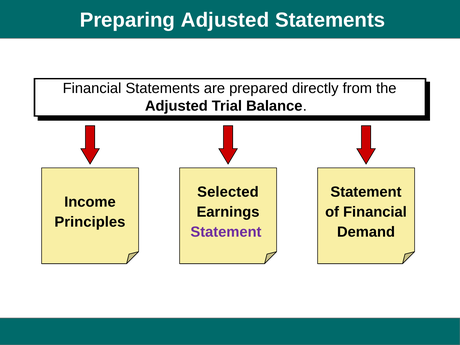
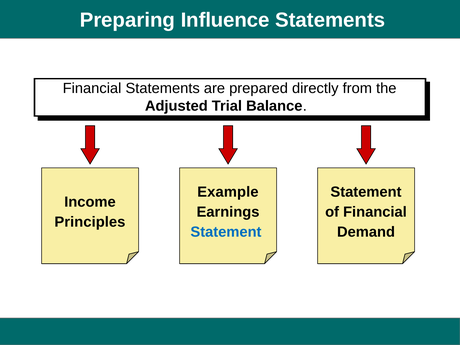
Preparing Adjusted: Adjusted -> Influence
Selected: Selected -> Example
Statement at (226, 232) colour: purple -> blue
